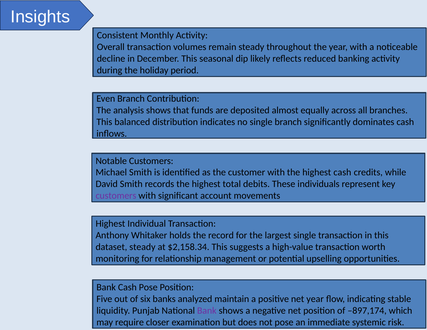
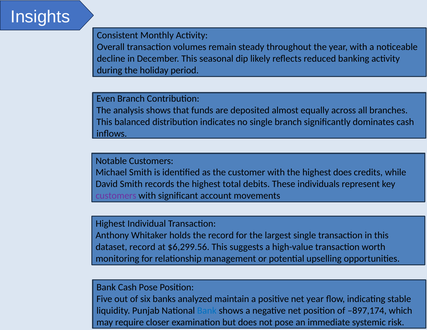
highest cash: cash -> does
dataset steady: steady -> record
$2,158.34: $2,158.34 -> $6,299.56
Bank at (207, 310) colour: purple -> blue
